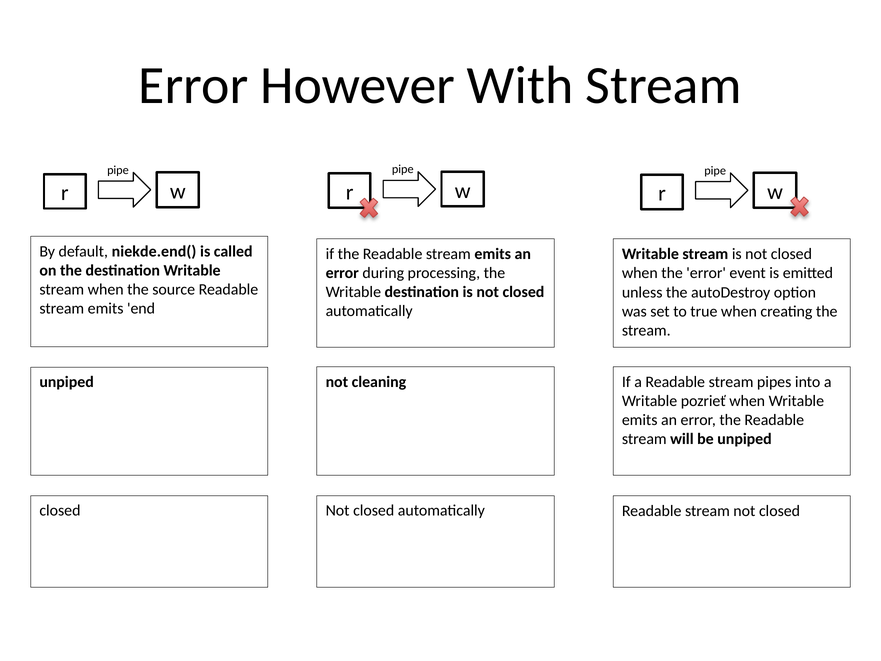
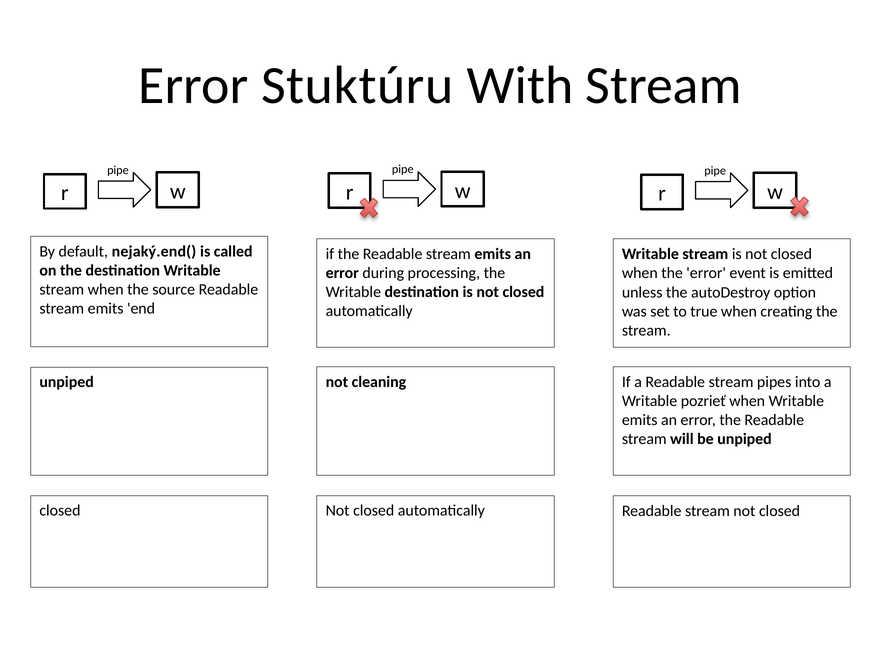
However: However -> Stuktúru
niekde.end(: niekde.end( -> nejaký.end(
